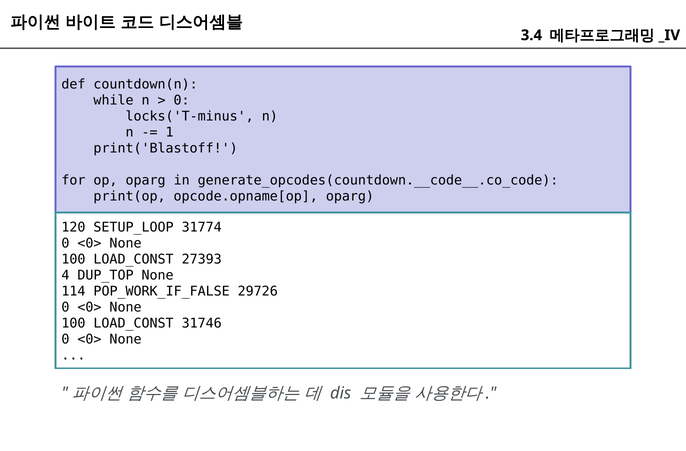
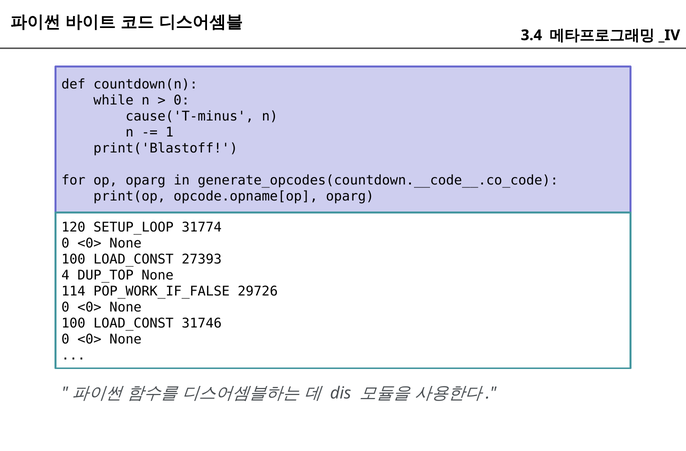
locks('T-minus: locks('T-minus -> cause('T-minus
